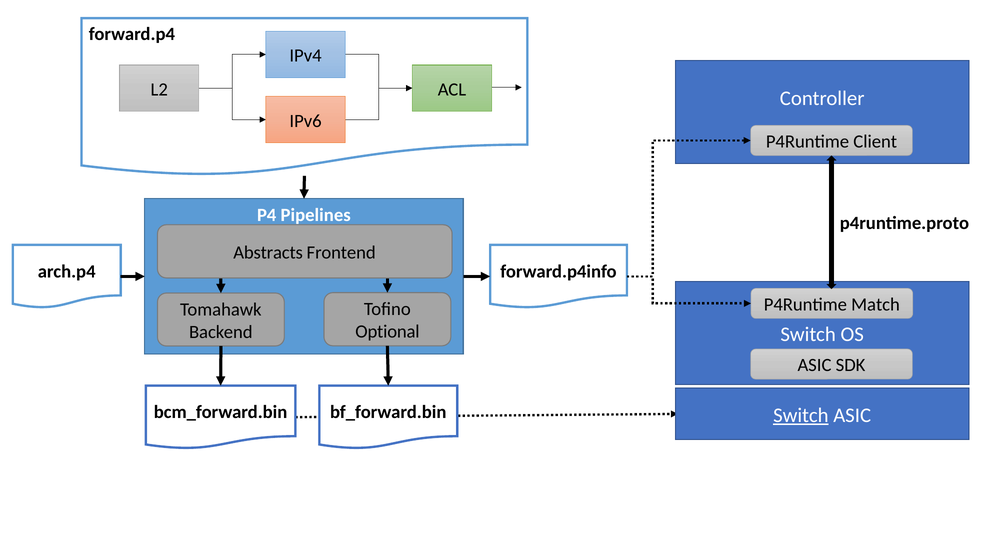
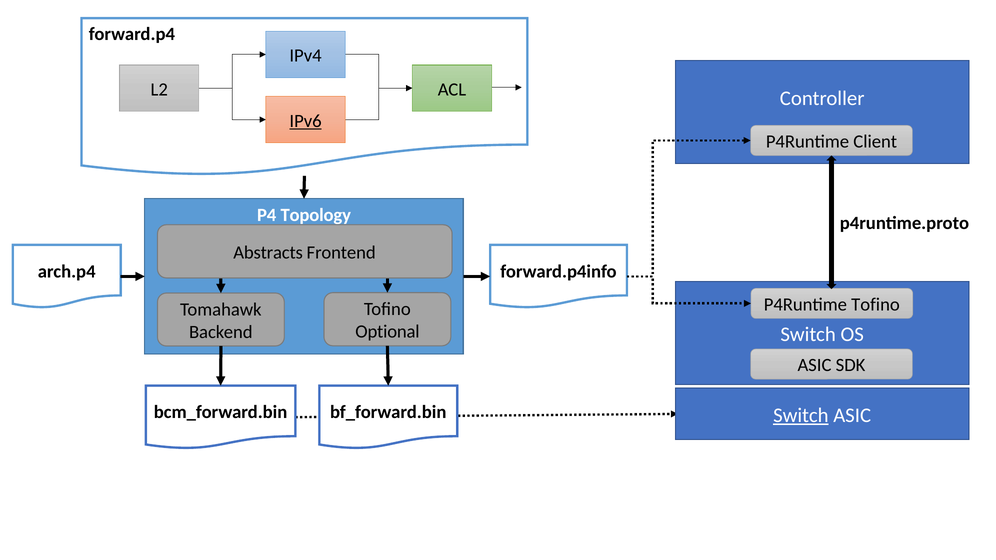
IPv6 underline: none -> present
Pipelines: Pipelines -> Topology
P4Runtime Match: Match -> Tofino
